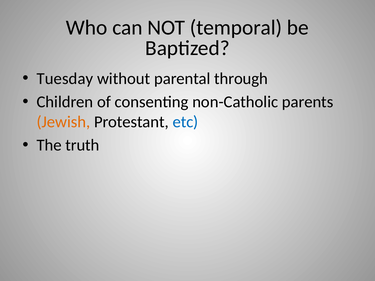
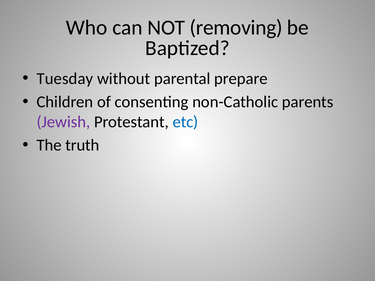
temporal: temporal -> removing
through: through -> prepare
Jewish colour: orange -> purple
